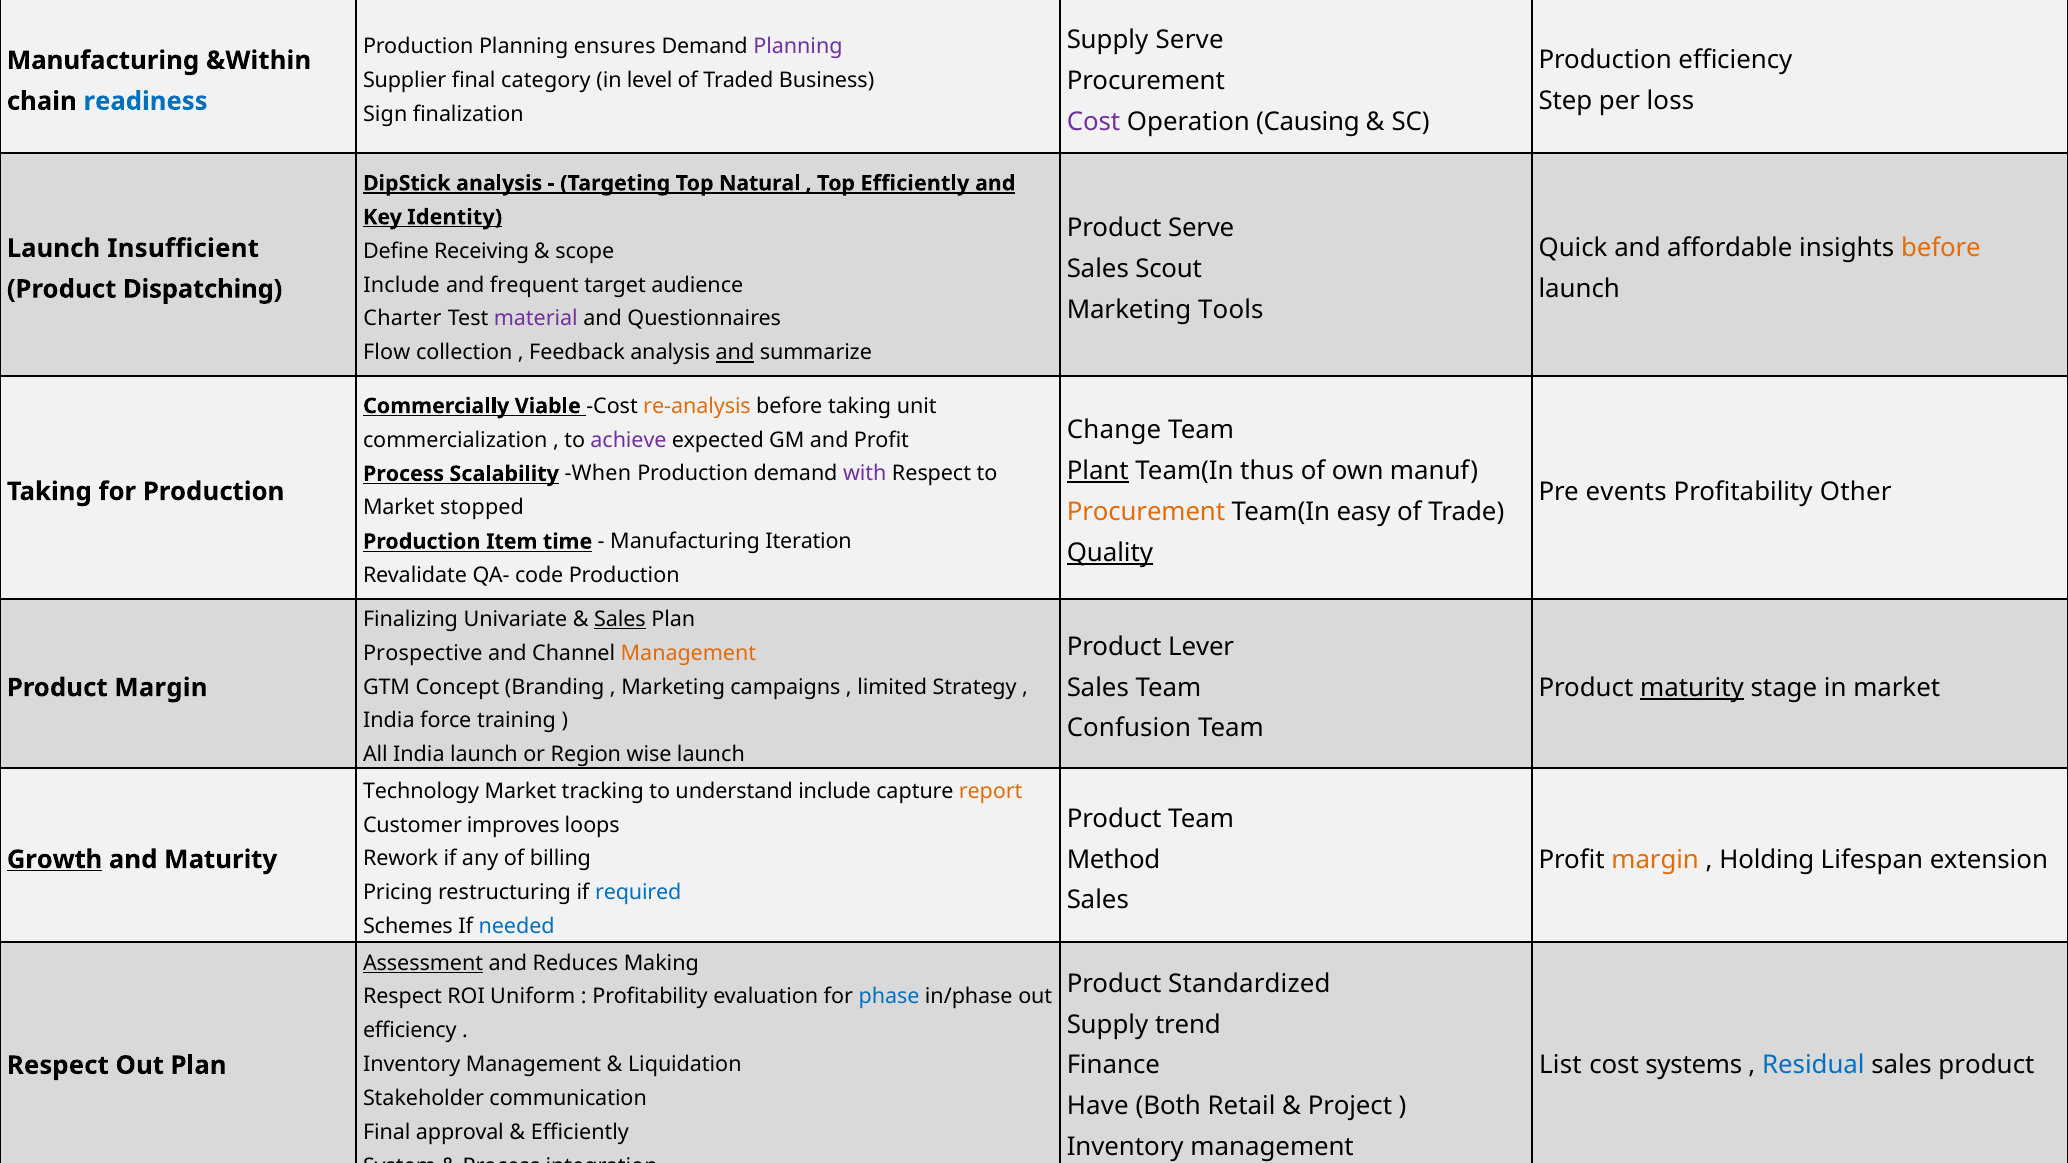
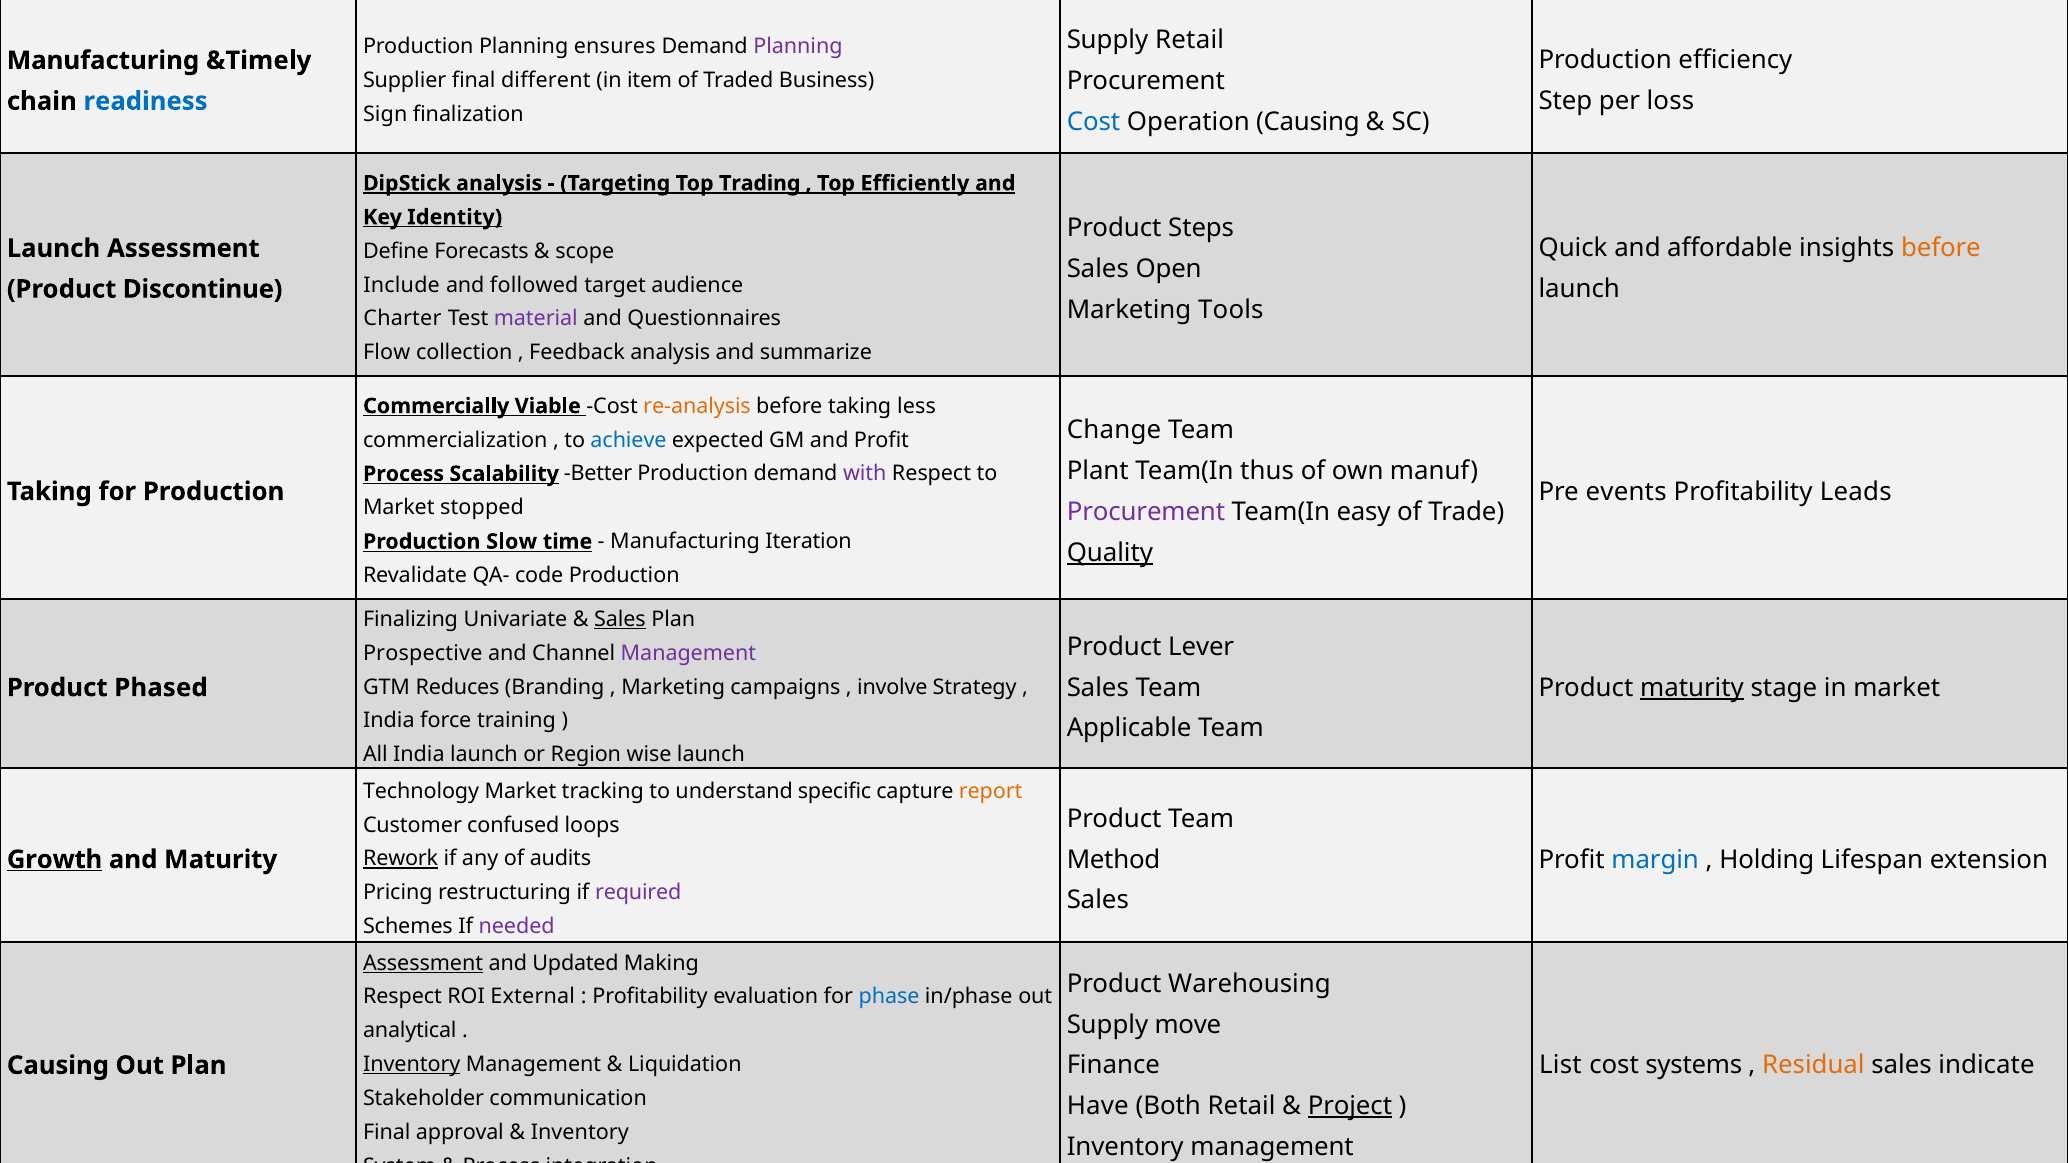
Supply Serve: Serve -> Retail
&Within: &Within -> &Timely
category: category -> different
level: level -> item
Cost at (1094, 122) colour: purple -> blue
Natural: Natural -> Trading
Product Serve: Serve -> Steps
Launch Insufficient: Insufficient -> Assessment
Receiving: Receiving -> Forecasts
Scout: Scout -> Open
frequent: frequent -> followed
Dispatching: Dispatching -> Discontinue
and at (735, 353) underline: present -> none
unit: unit -> less
achieve colour: purple -> blue
Plant underline: present -> none
When: When -> Better
Other: Other -> Leads
Procurement at (1146, 512) colour: orange -> purple
Item: Item -> Slow
Management at (688, 653) colour: orange -> purple
Concept: Concept -> Reduces
limited: limited -> involve
Product Margin: Margin -> Phased
Confusion: Confusion -> Applicable
understand include: include -> specific
improves: improves -> confused
margin at (1655, 860) colour: orange -> blue
Rework underline: none -> present
billing: billing -> audits
required colour: blue -> purple
needed colour: blue -> purple
Reduces: Reduces -> Updated
Standardized: Standardized -> Warehousing
Uniform: Uniform -> External
trend: trend -> move
efficiency at (410, 1031): efficiency -> analytical
Residual colour: blue -> orange
sales product: product -> indicate
Inventory at (412, 1065) underline: none -> present
Respect at (58, 1066): Respect -> Causing
Project underline: none -> present
Efficiently at (580, 1133): Efficiently -> Inventory
